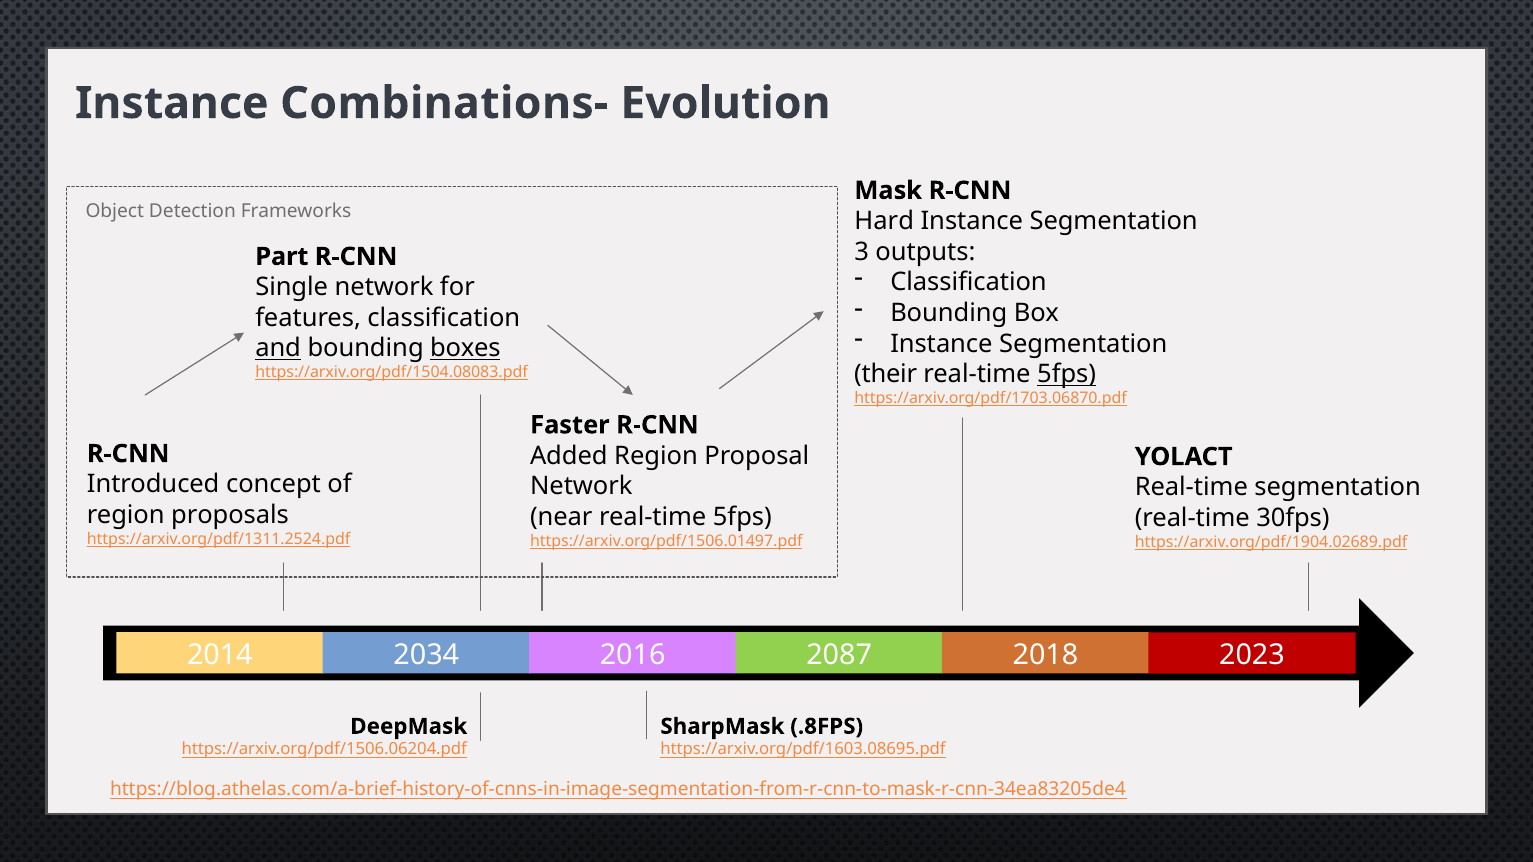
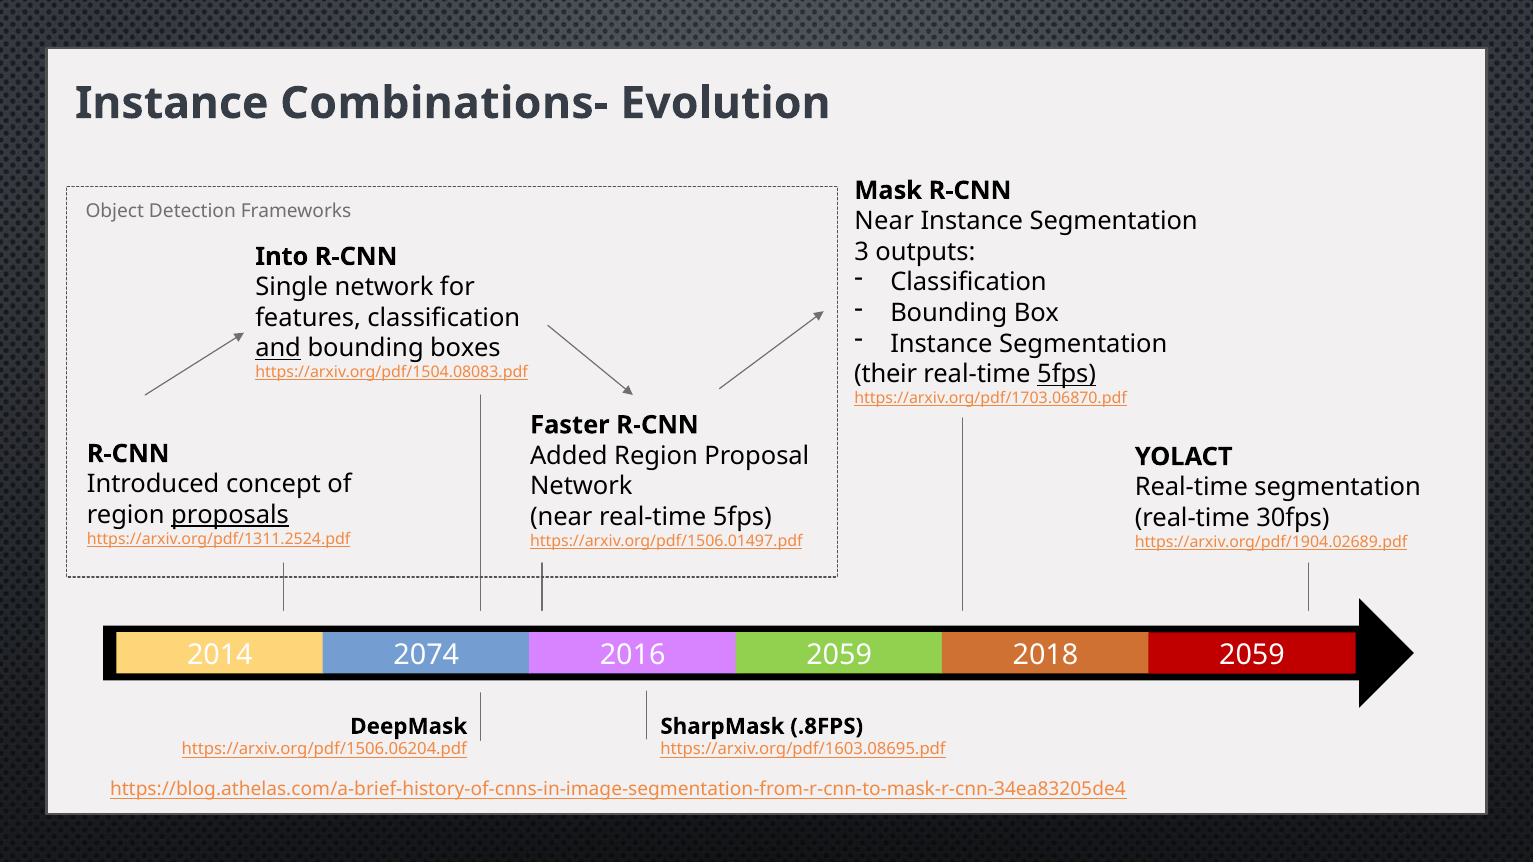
Hard at (884, 221): Hard -> Near
Part: Part -> Into
boxes underline: present -> none
proposals underline: none -> present
2034: 2034 -> 2074
2016 2087: 2087 -> 2059
2018 2023: 2023 -> 2059
